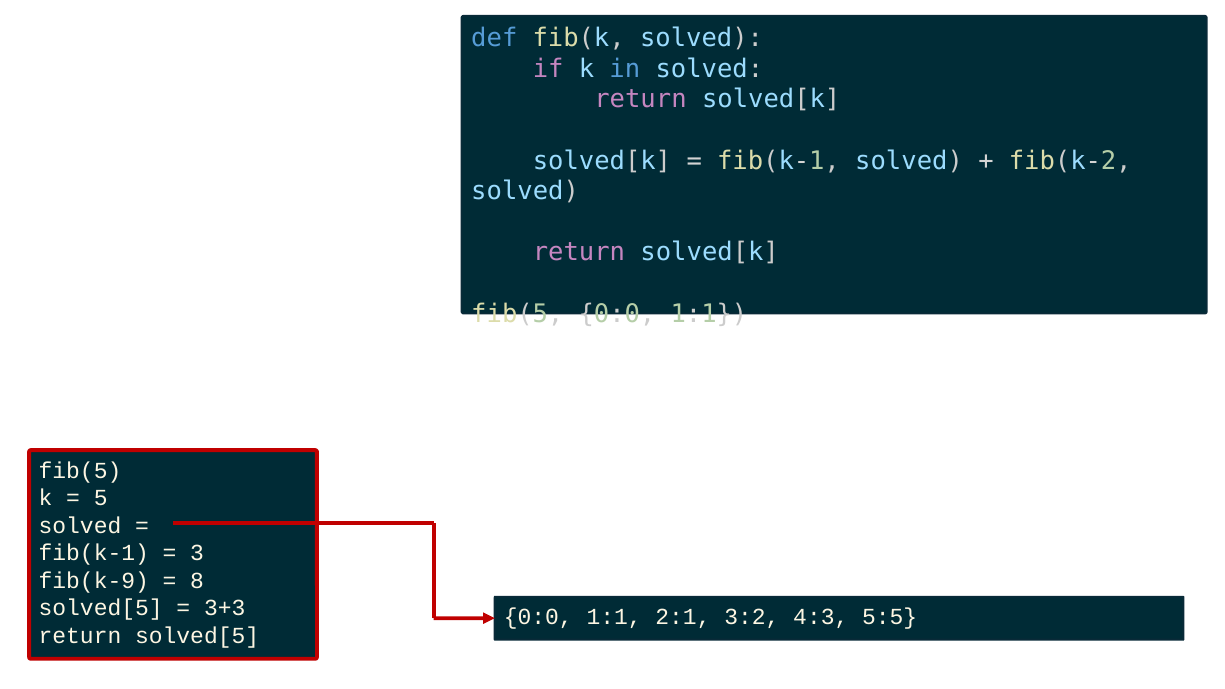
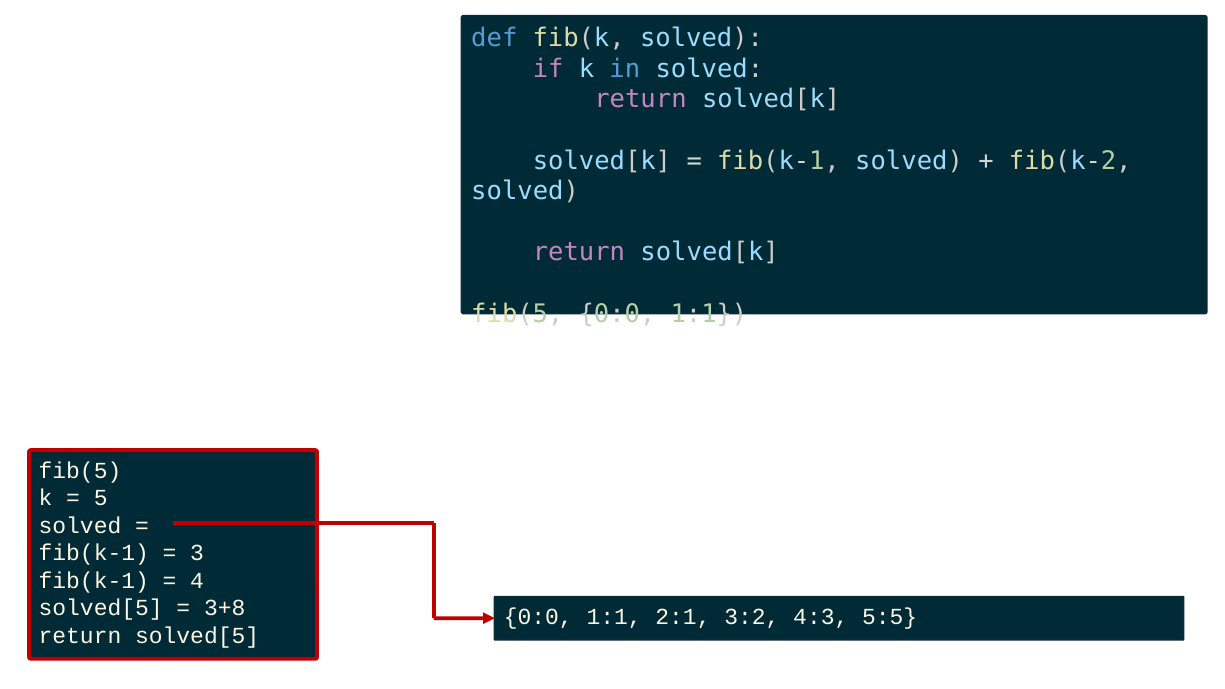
fib(k-9 at (94, 581): fib(k-9 -> fib(k-1
8: 8 -> 4
3+3: 3+3 -> 3+8
